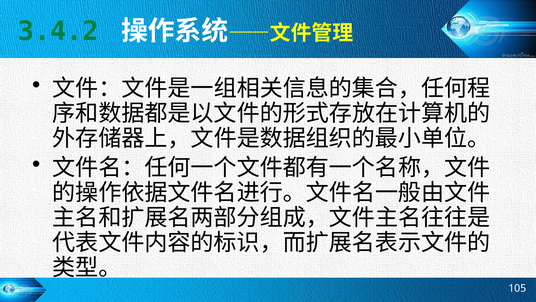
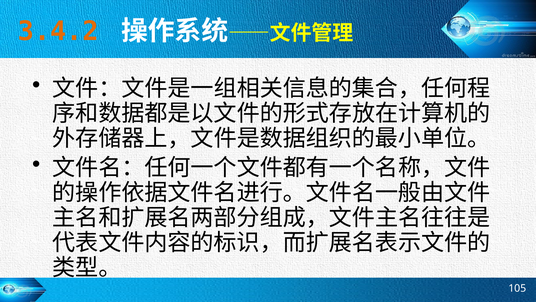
3.4.2 colour: green -> orange
